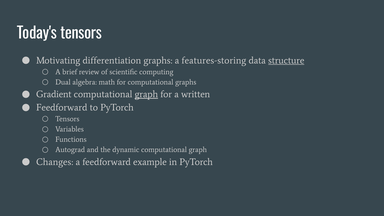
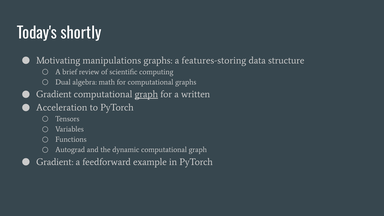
Today's tensors: tensors -> shortly
differentiation: differentiation -> manipulations
structure underline: present -> none
Feedforward at (62, 107): Feedforward -> Acceleration
Changes at (55, 162): Changes -> Gradient
